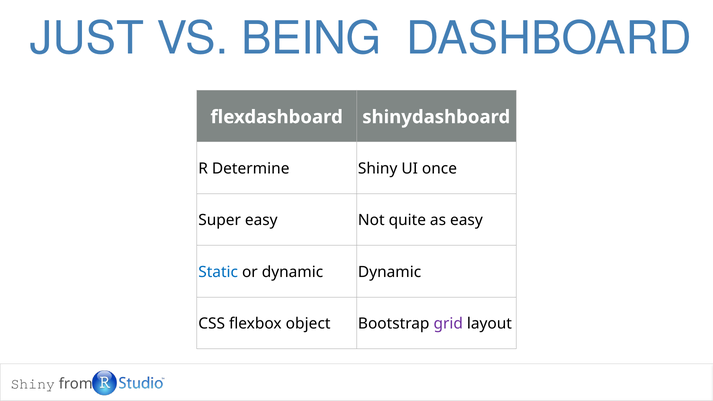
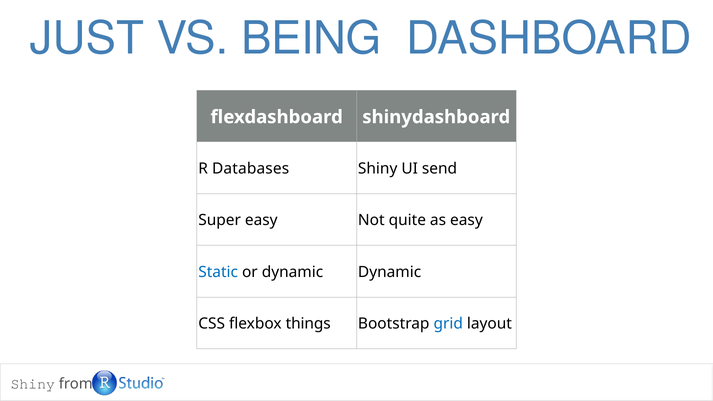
Determine: Determine -> Databases
once: once -> send
object: object -> things
grid colour: purple -> blue
